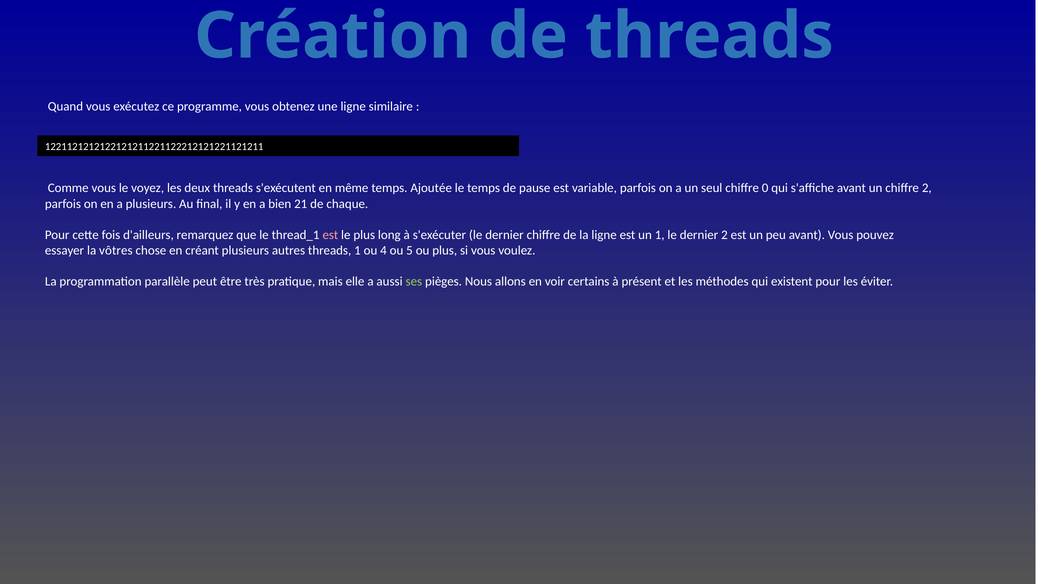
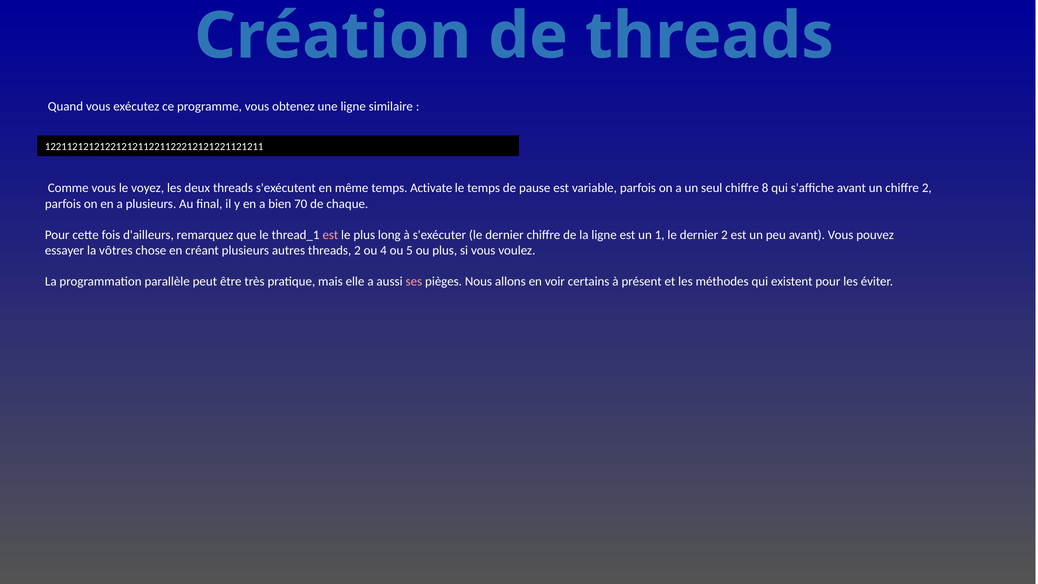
Ajoutée: Ajoutée -> Activate
0: 0 -> 8
21: 21 -> 70
threads 1: 1 -> 2
ses colour: light green -> pink
